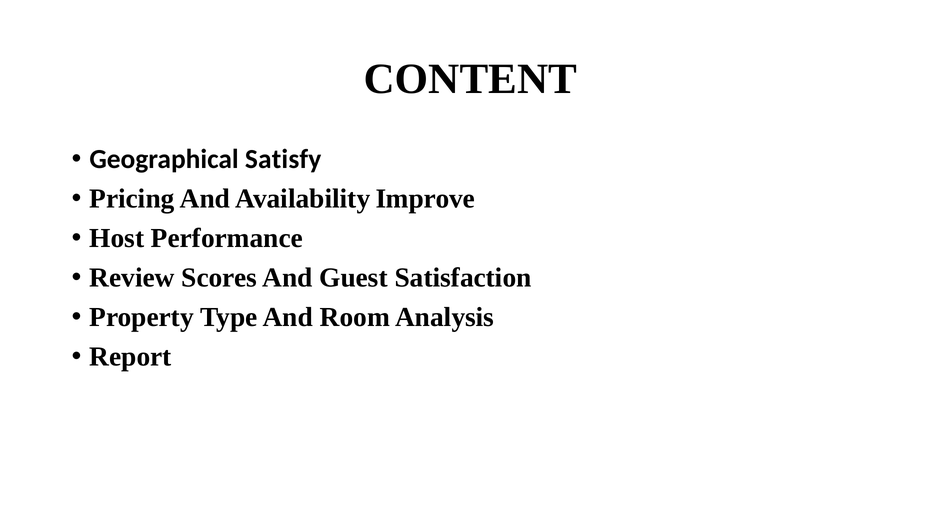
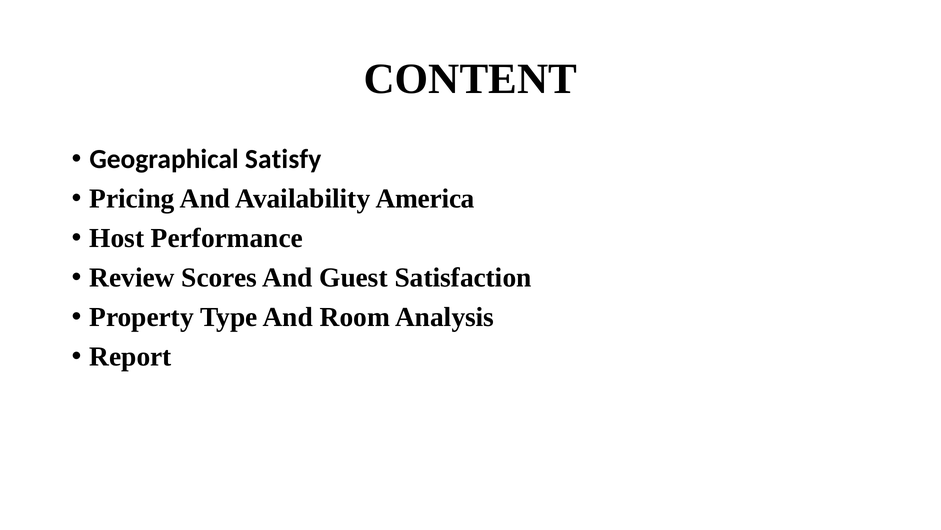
Improve: Improve -> America
